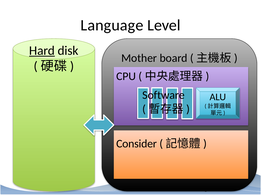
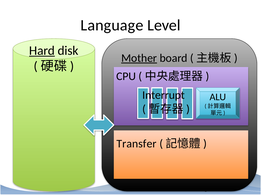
Mother underline: none -> present
Software: Software -> Interrupt
Consider: Consider -> Transfer
